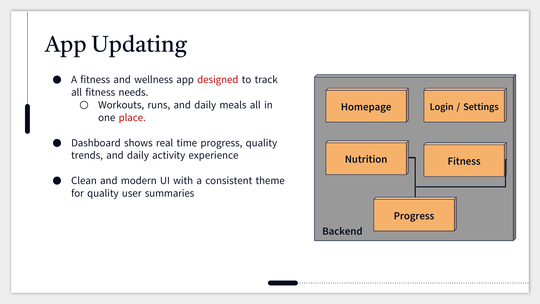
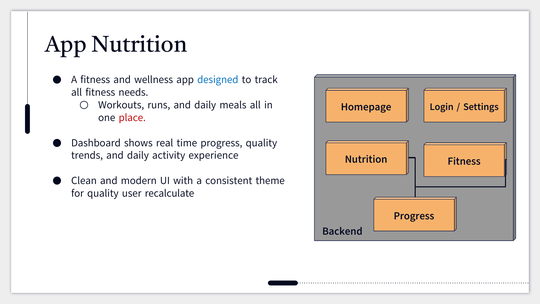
App Updating: Updating -> Nutrition
designed colour: red -> blue
summaries: summaries -> recalculate
